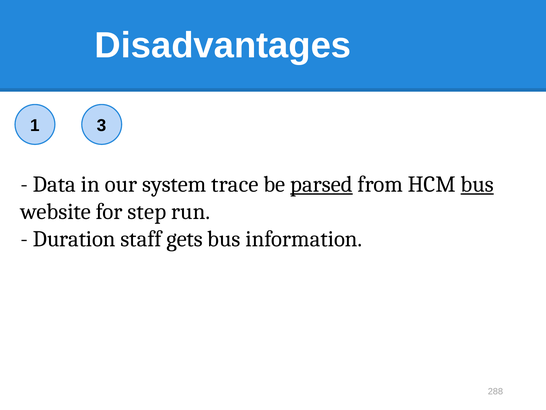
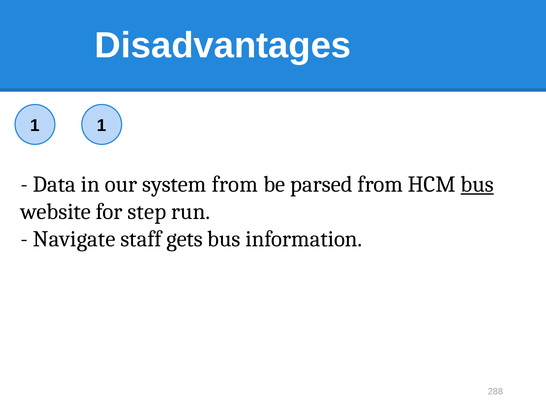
1 3: 3 -> 1
system trace: trace -> from
parsed underline: present -> none
Duration: Duration -> Navigate
